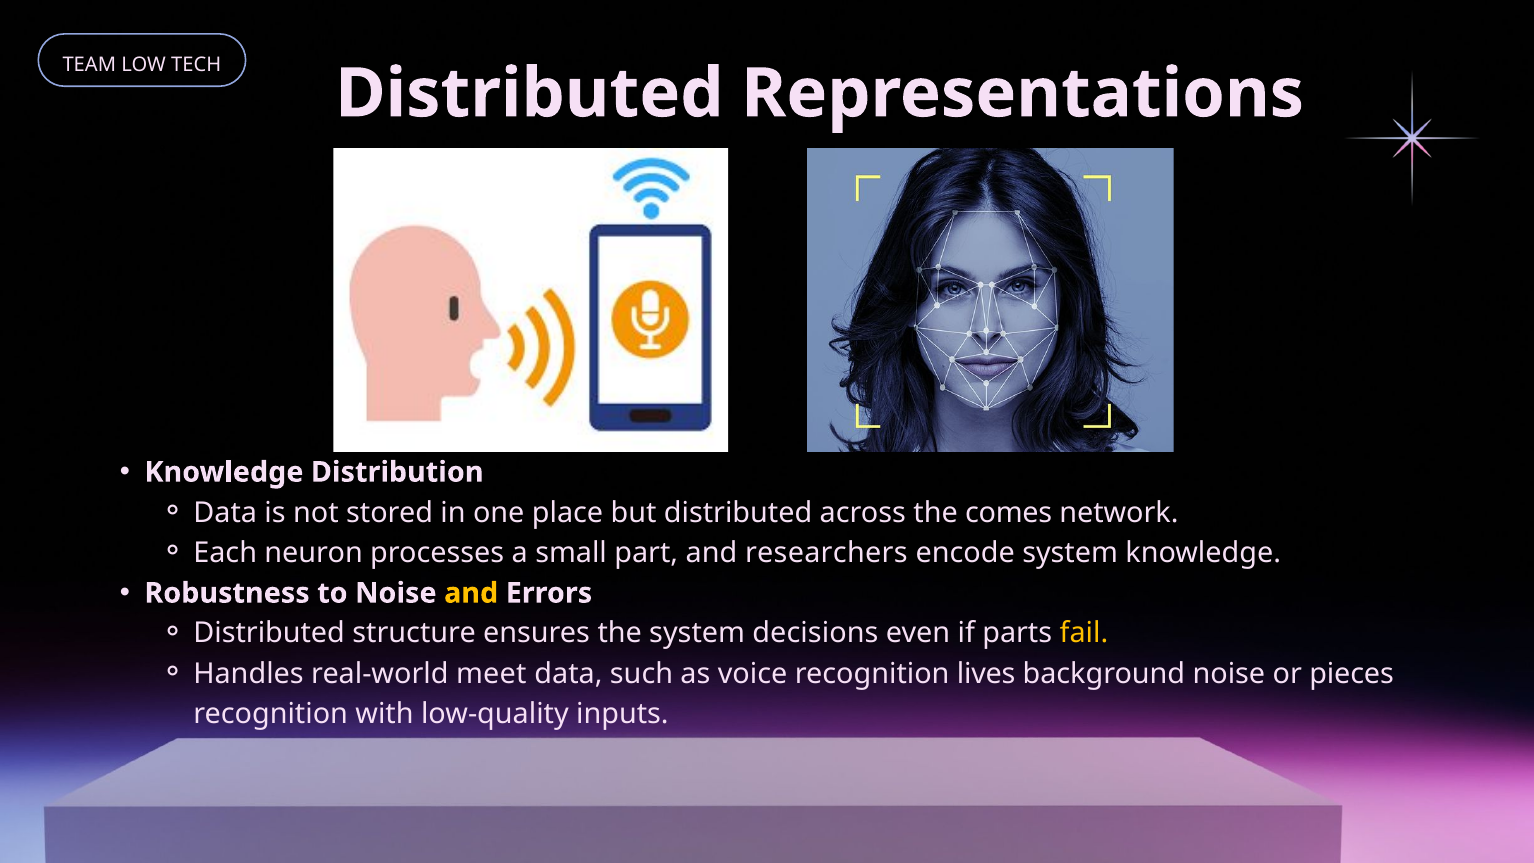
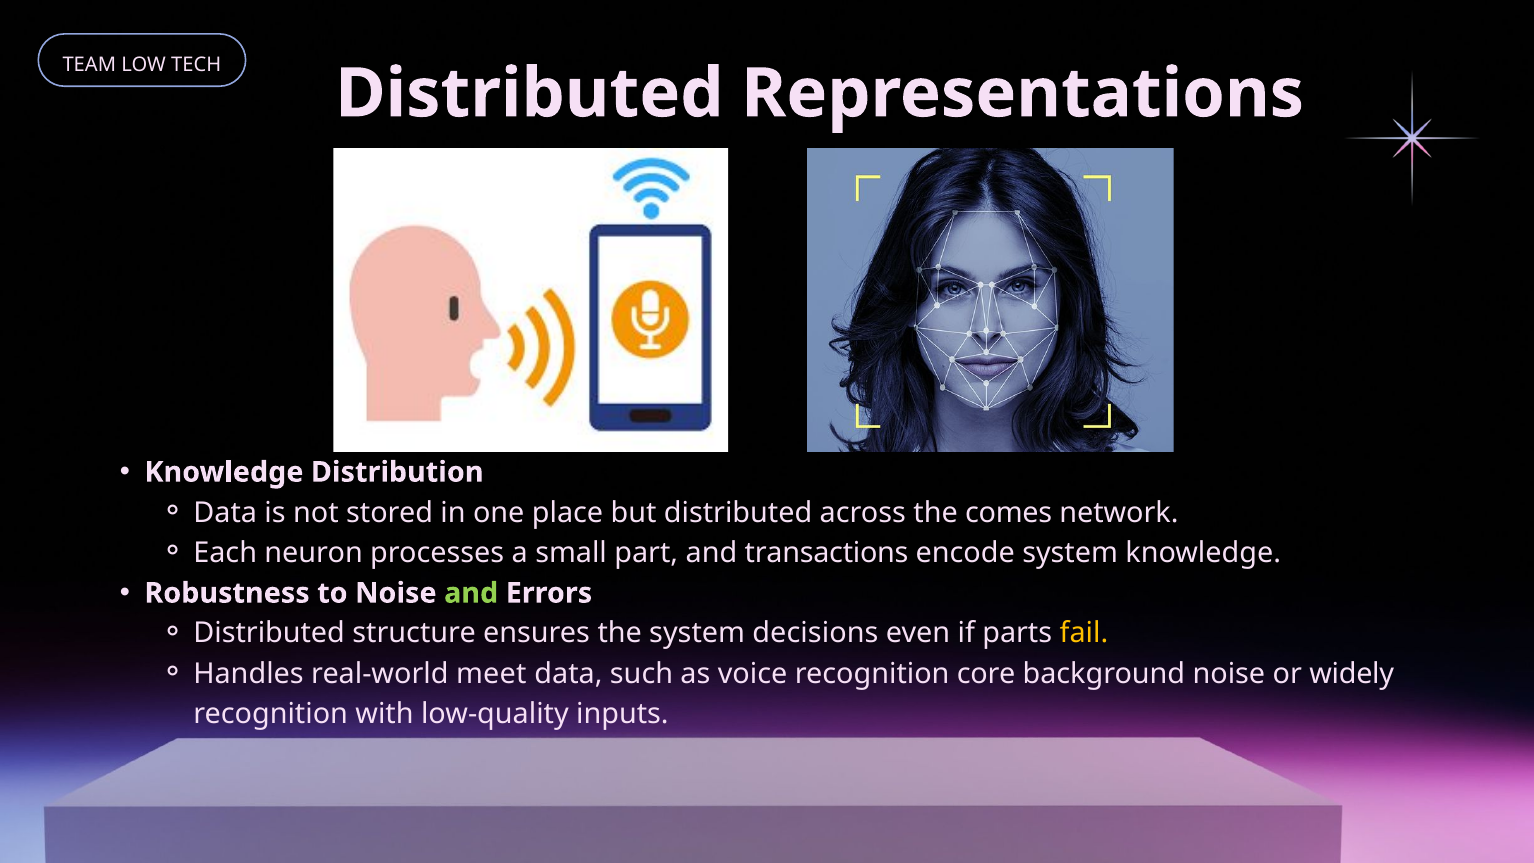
researchers: researchers -> transactions
and at (471, 593) colour: yellow -> light green
lives: lives -> core
pieces: pieces -> widely
